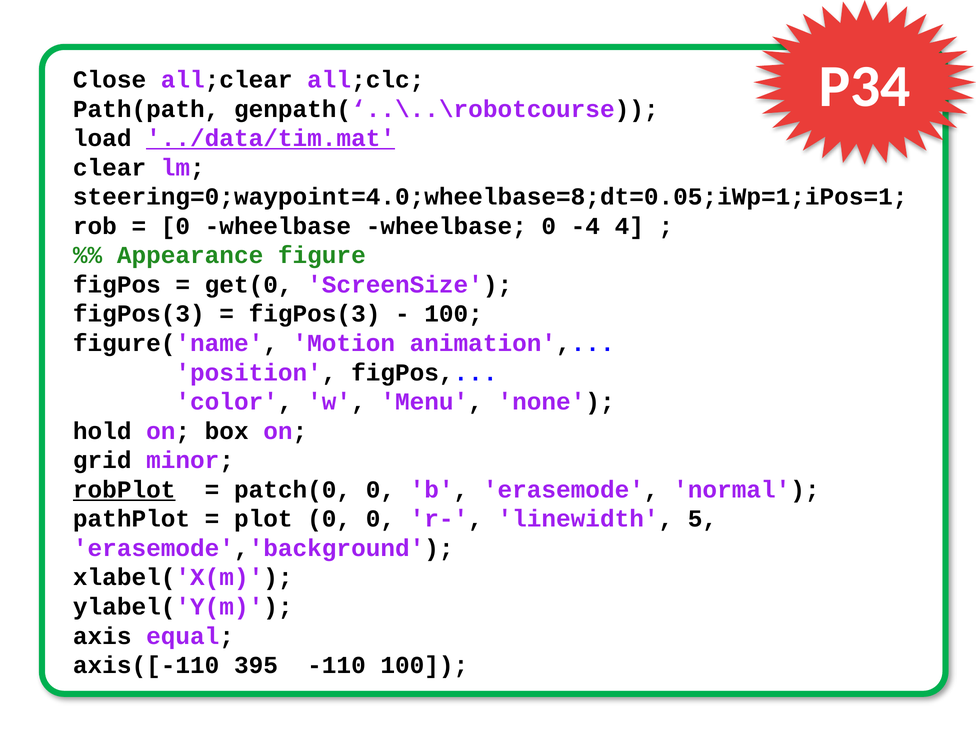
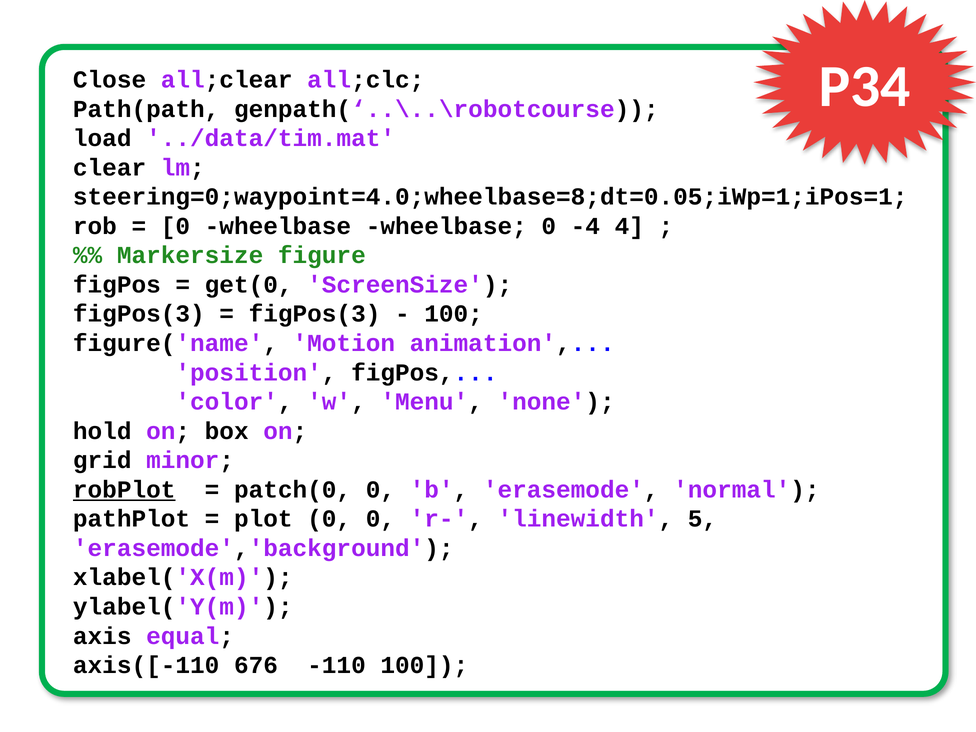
../data/tim.mat underline: present -> none
Appearance: Appearance -> Markersize
395: 395 -> 676
